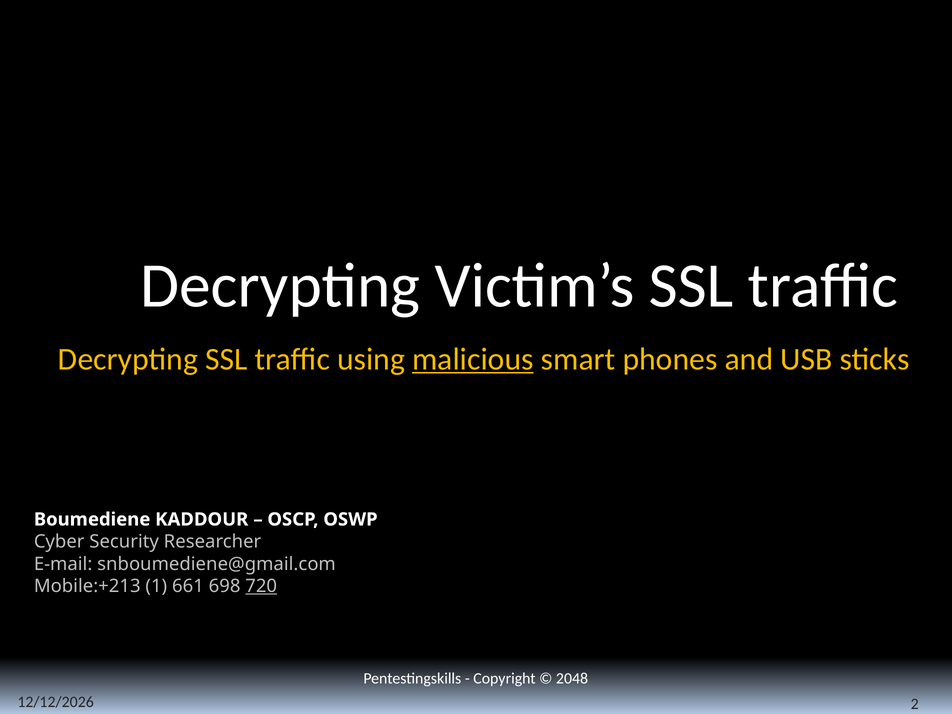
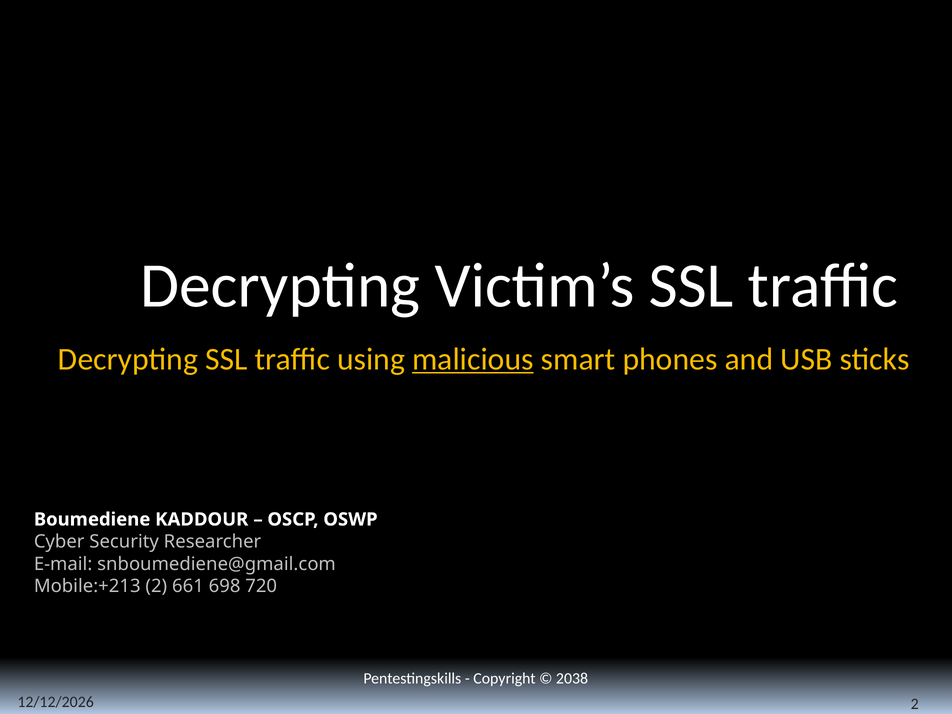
Mobile:+213 1: 1 -> 2
720 underline: present -> none
2048: 2048 -> 2038
